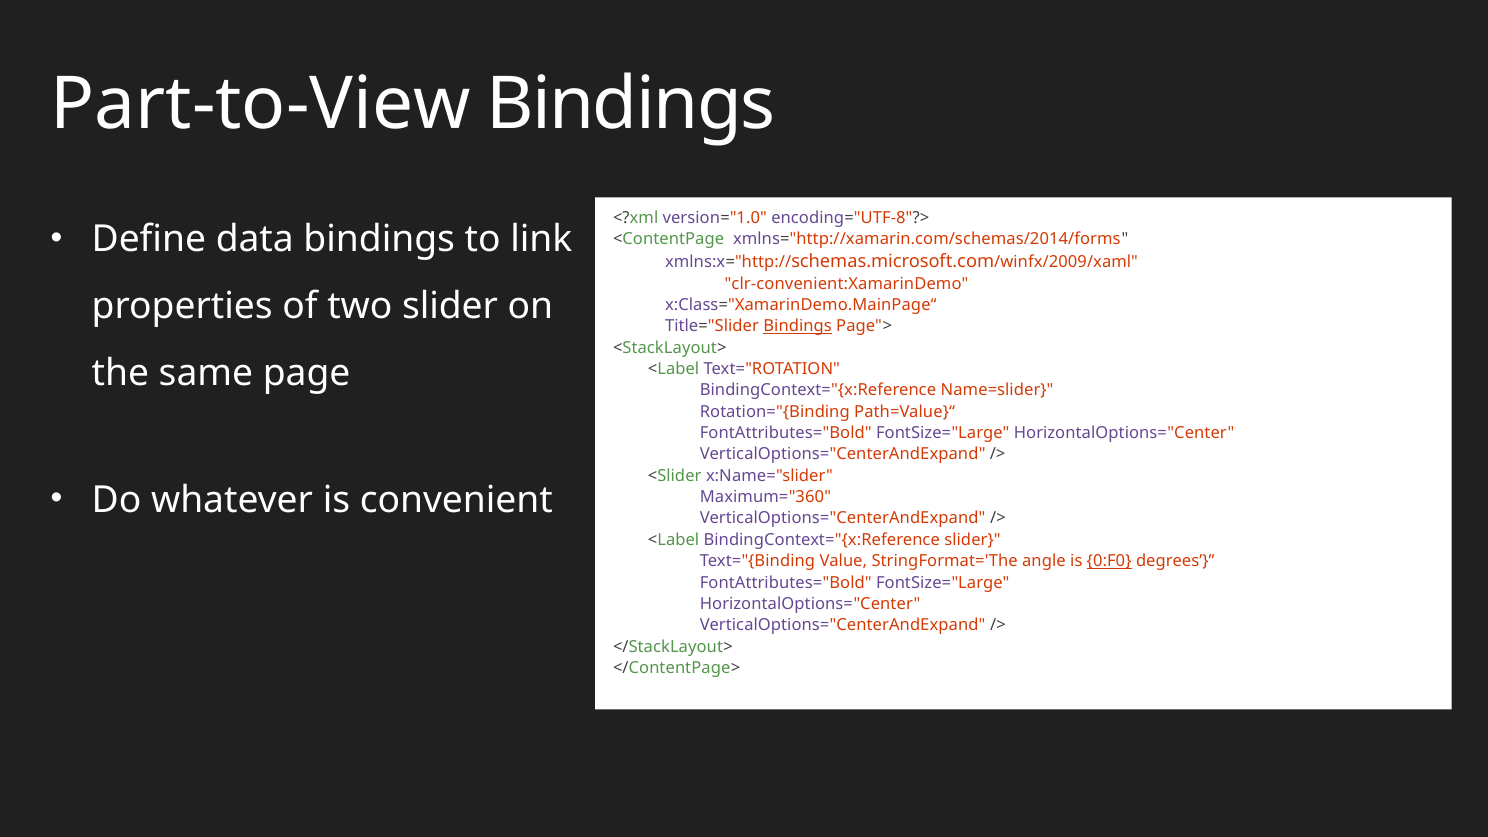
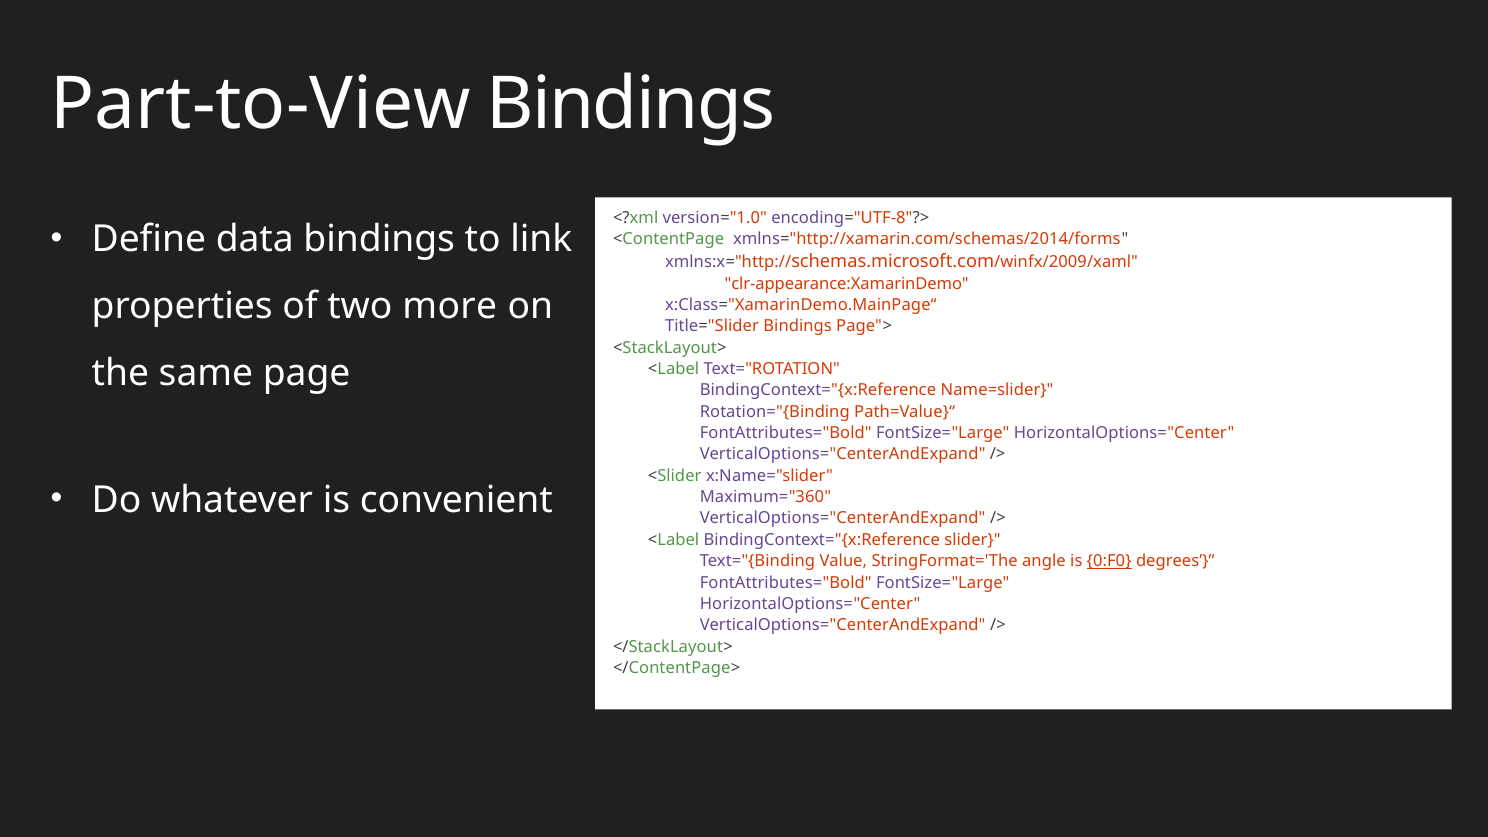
clr-convenient:XamarinDemo: clr-convenient:XamarinDemo -> clr-appearance:XamarinDemo
two slider: slider -> more
Bindings at (798, 326) underline: present -> none
